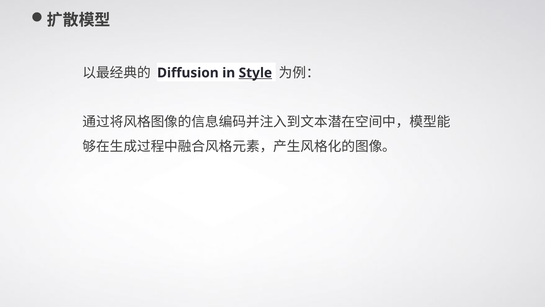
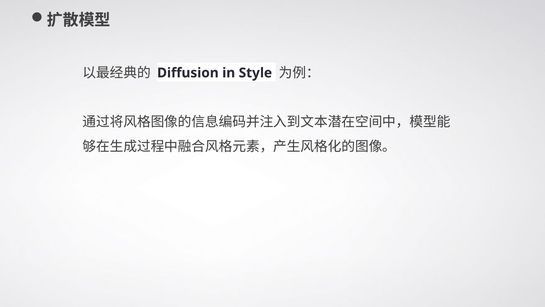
Style underline: present -> none
